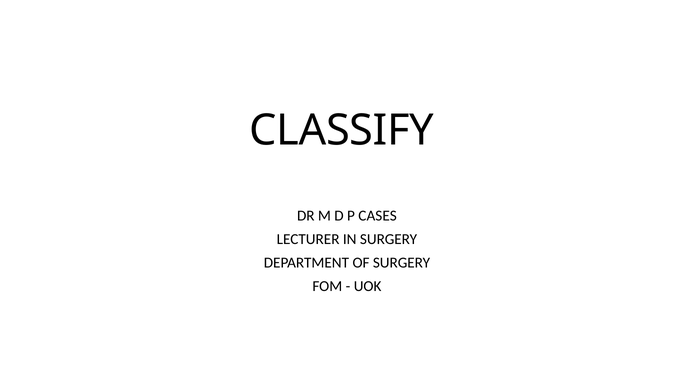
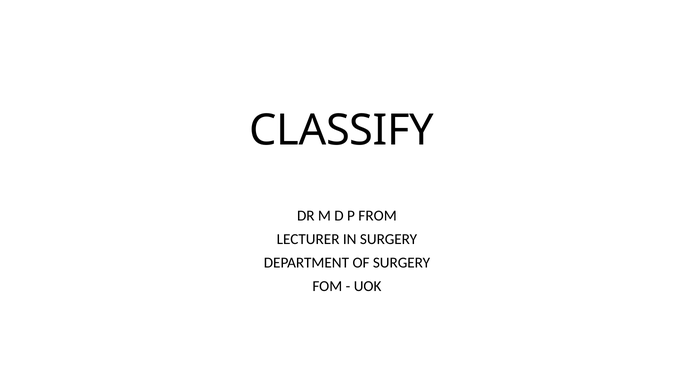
CASES: CASES -> FROM
